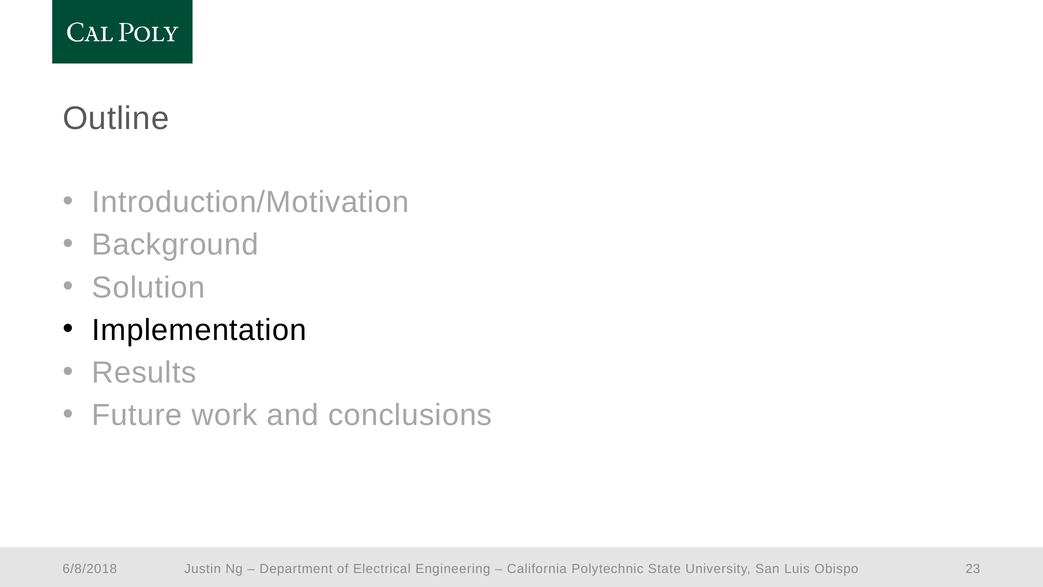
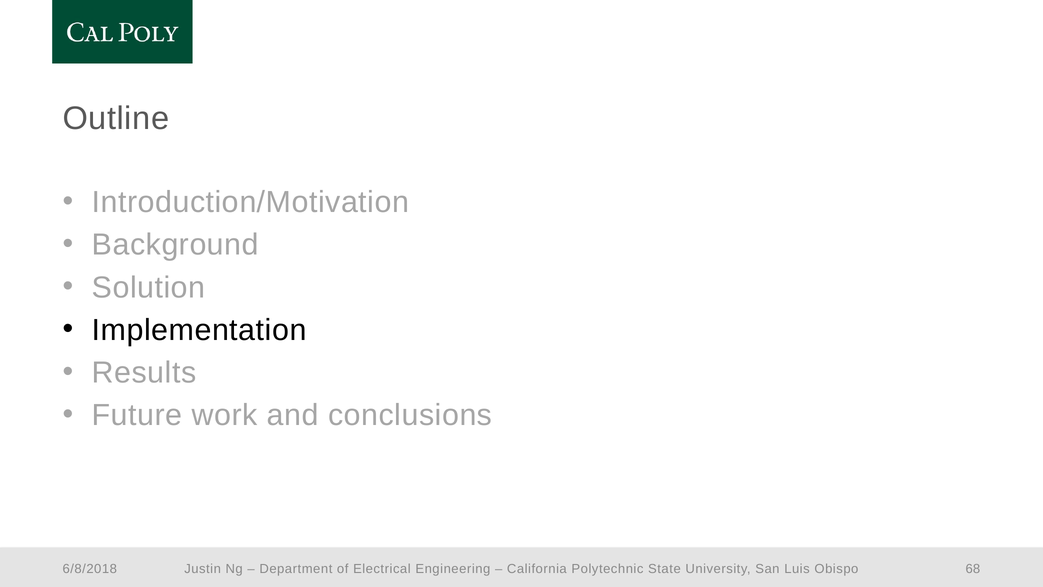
23: 23 -> 68
